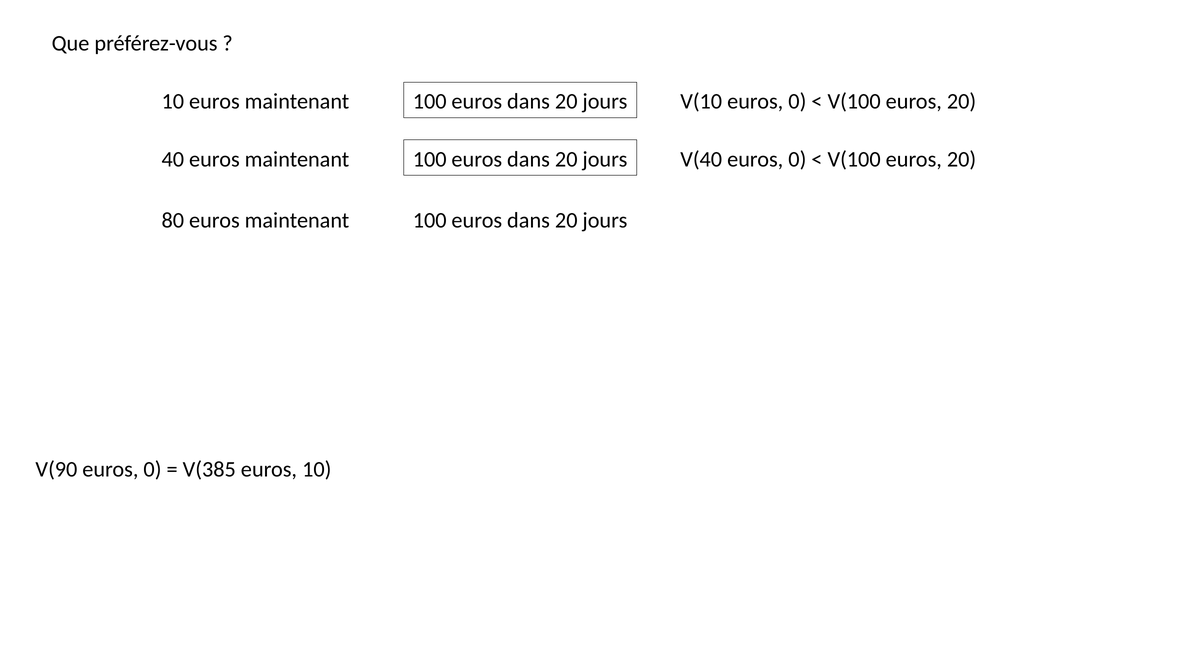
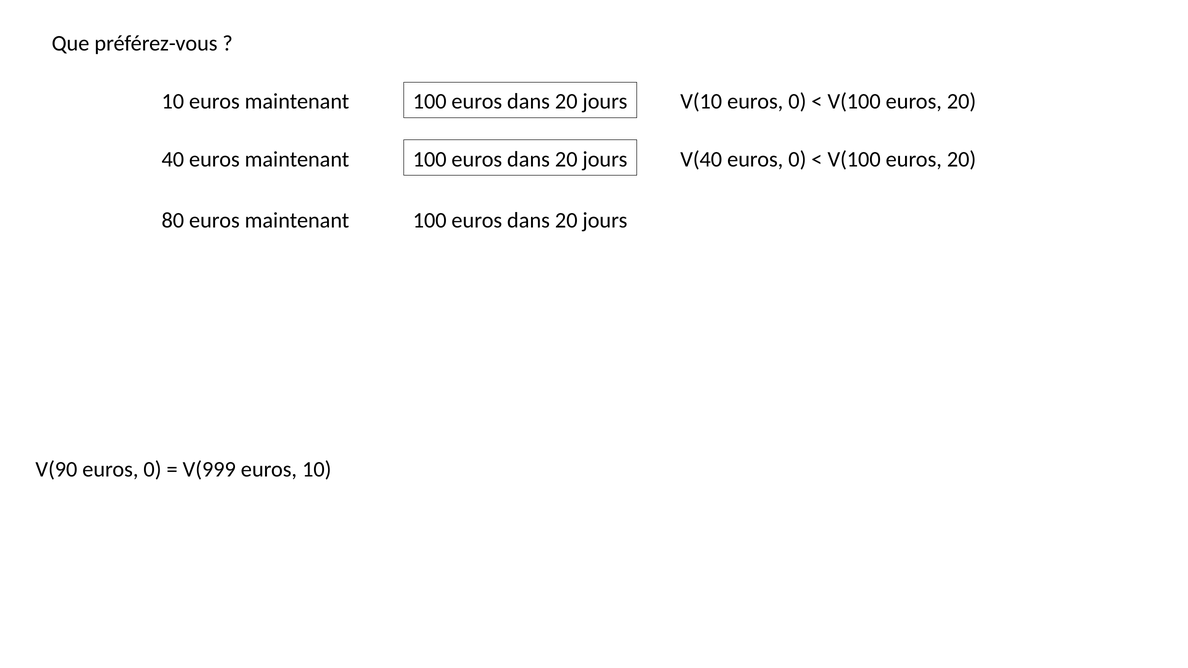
V(385: V(385 -> V(999
